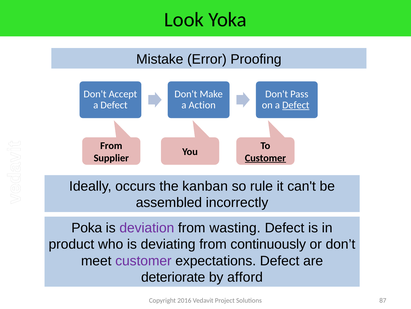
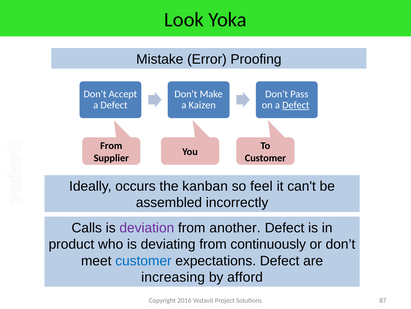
Action: Action -> Kaizen
Customer at (265, 158) underline: present -> none
rule: rule -> feel
Poka: Poka -> Calls
wasting: wasting -> another
customer at (143, 260) colour: purple -> blue
deteriorate: deteriorate -> increasing
